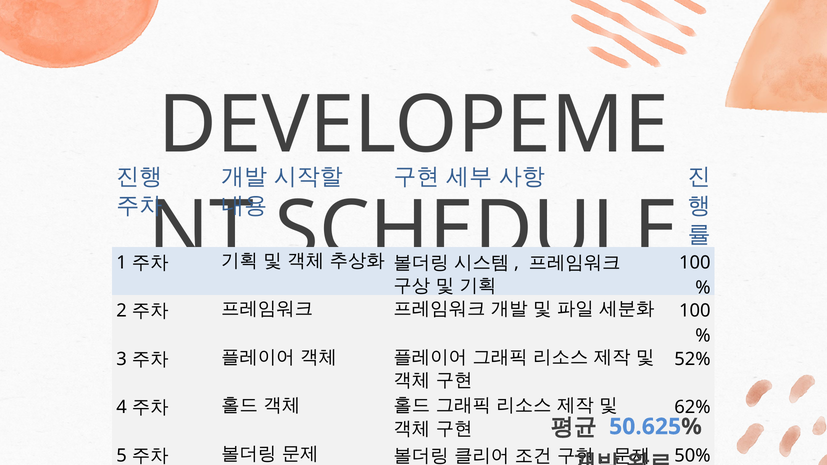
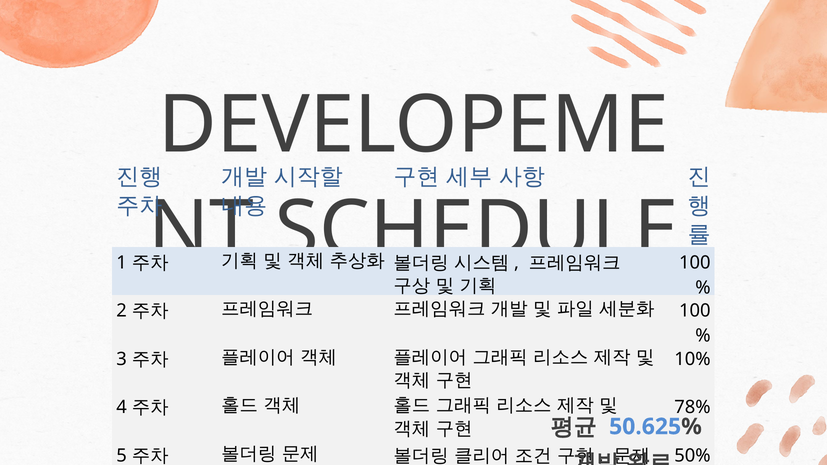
52%: 52% -> 10%
62%: 62% -> 78%
